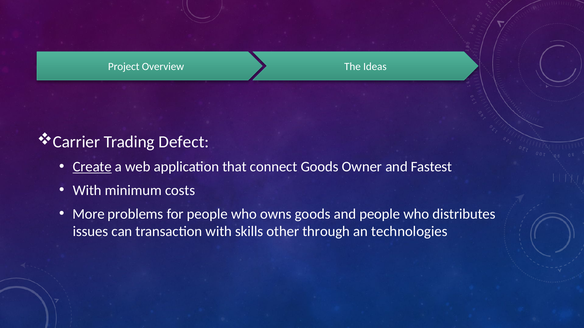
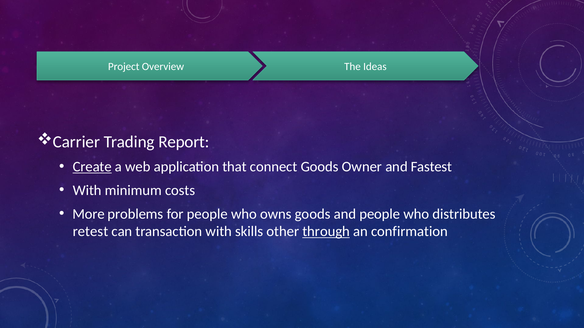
Defect: Defect -> Report
issues: issues -> retest
through underline: none -> present
technologies: technologies -> confirmation
